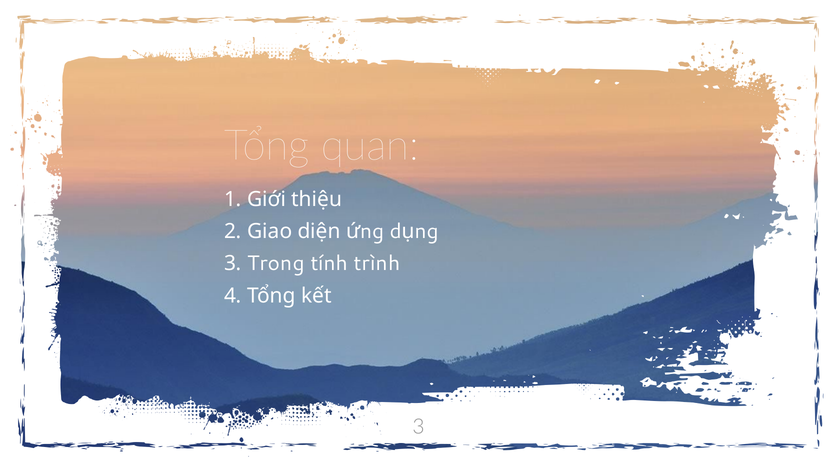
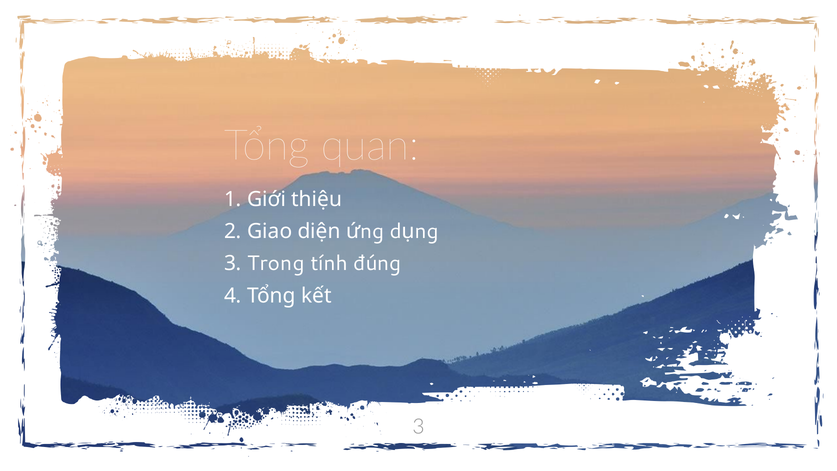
trình: trình -> đúng
